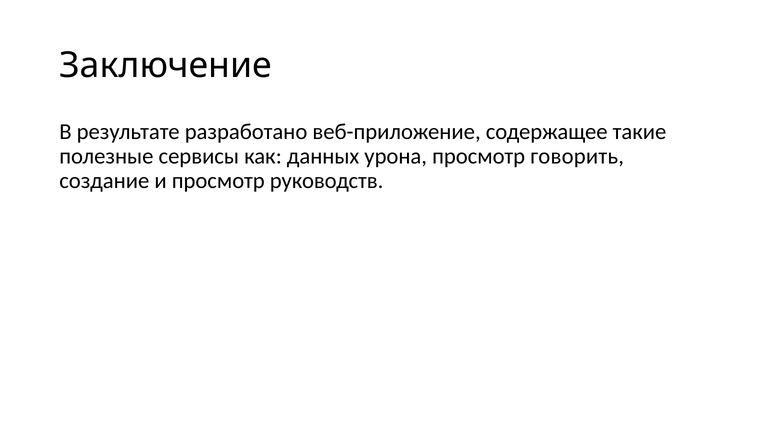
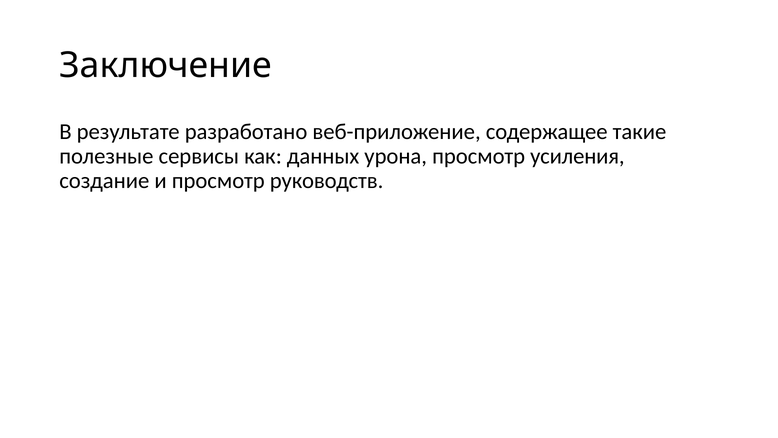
говорить: говорить -> усиления
